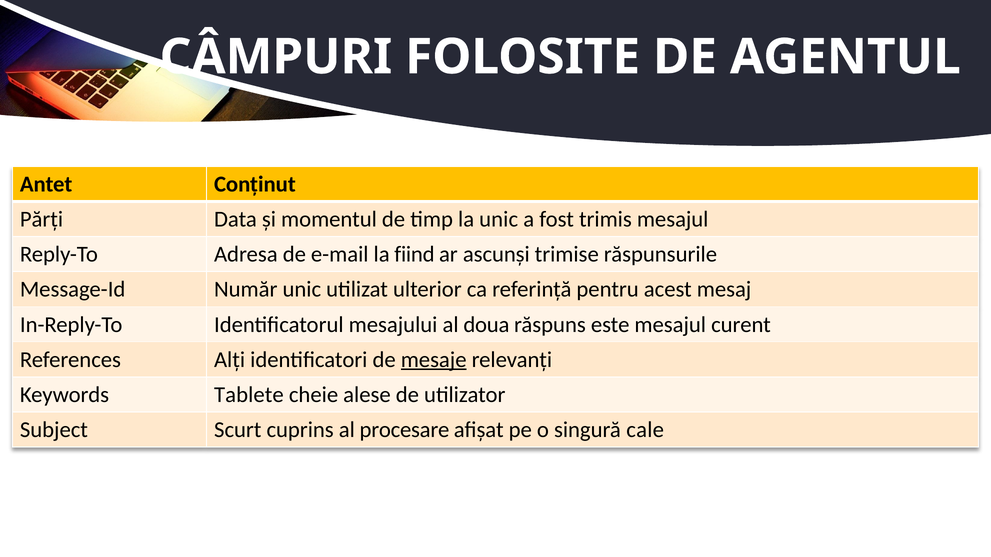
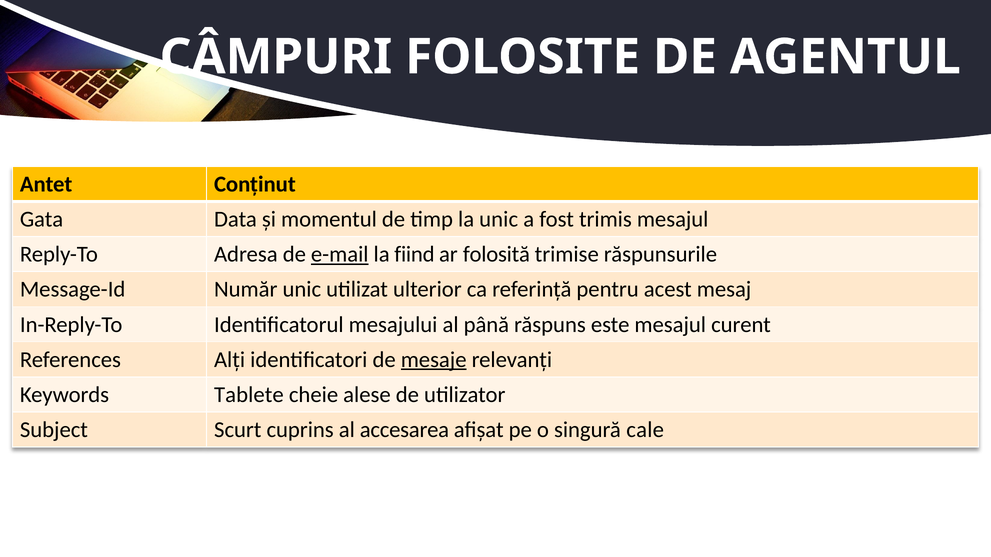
Părți: Părți -> Gata
e-mail underline: none -> present
ascunși: ascunși -> folosită
doua: doua -> până
procesare: procesare -> accesarea
